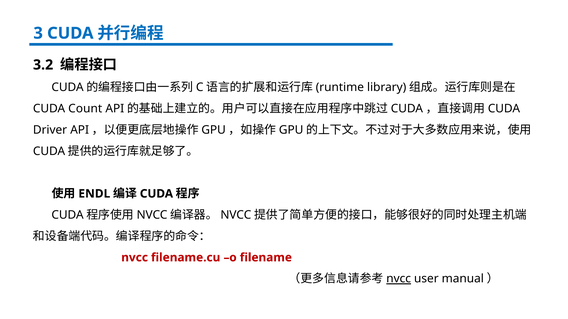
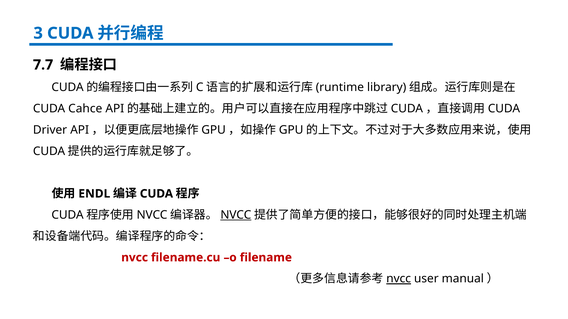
3.2: 3.2 -> 7.7
Count: Count -> Cahce
NVCC at (236, 215) underline: none -> present
